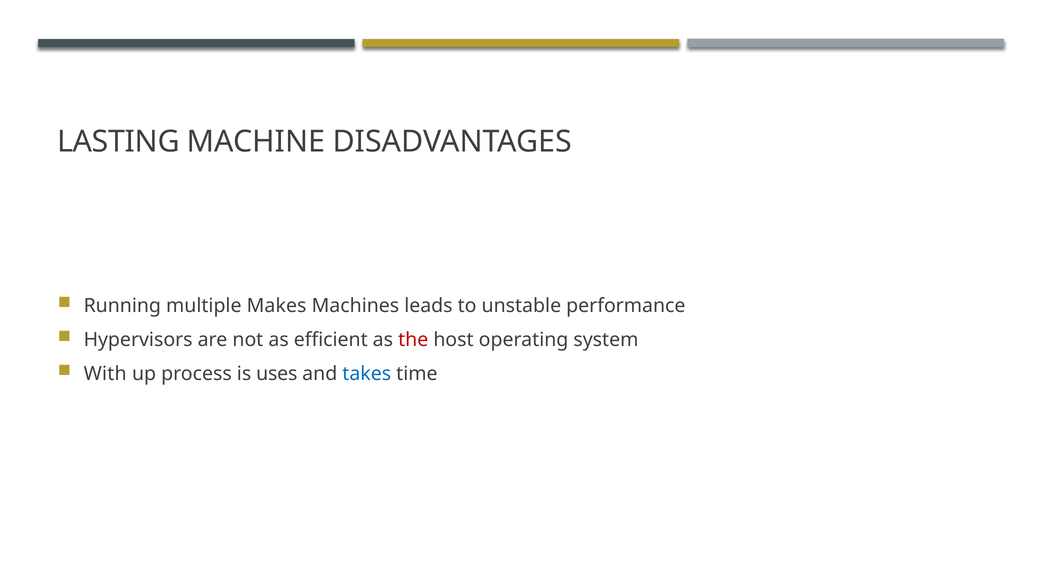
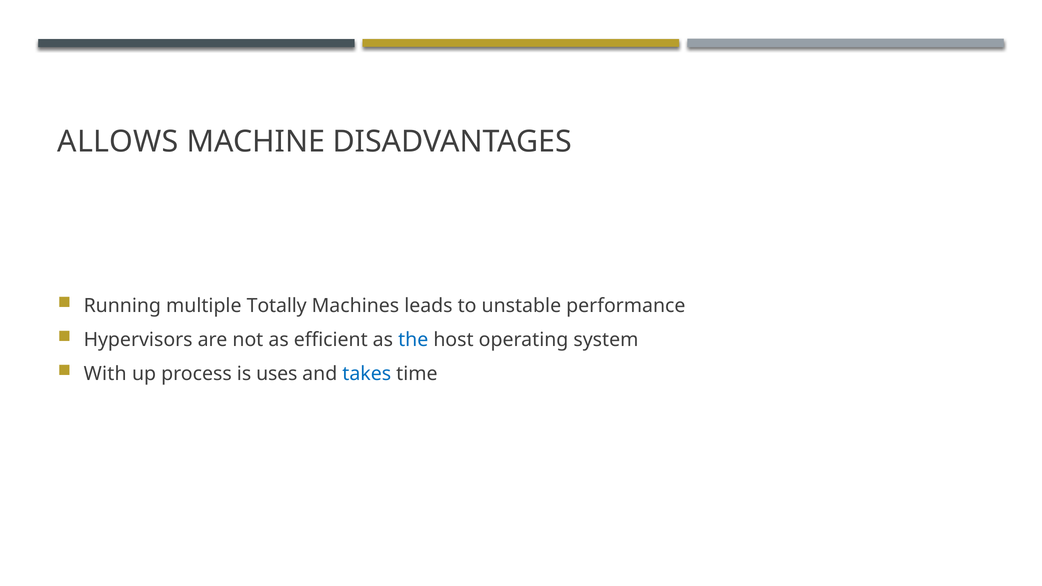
LASTING: LASTING -> ALLOWS
Makes: Makes -> Totally
the colour: red -> blue
